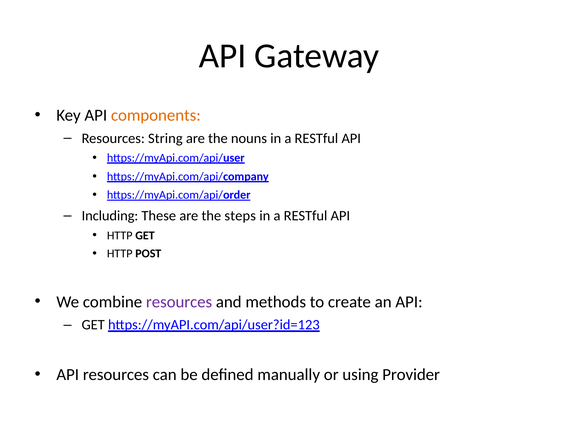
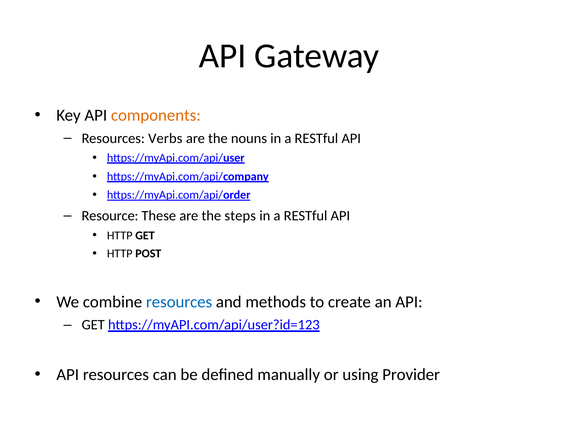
String: String -> Verbs
Including: Including -> Resource
resources at (179, 302) colour: purple -> blue
